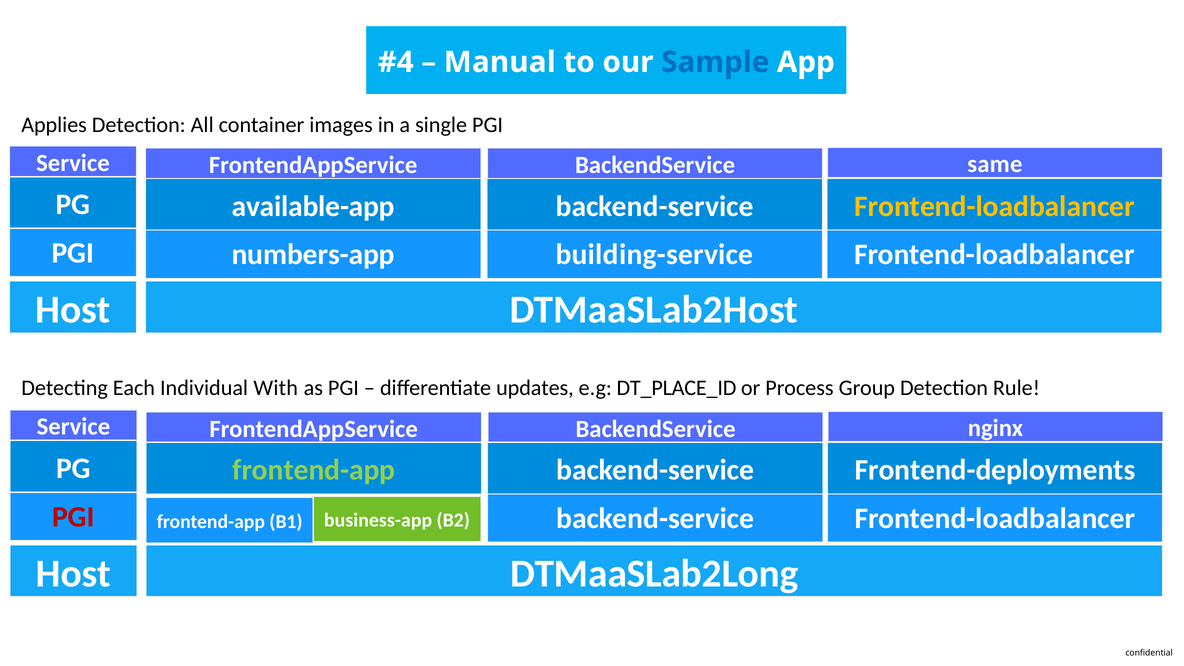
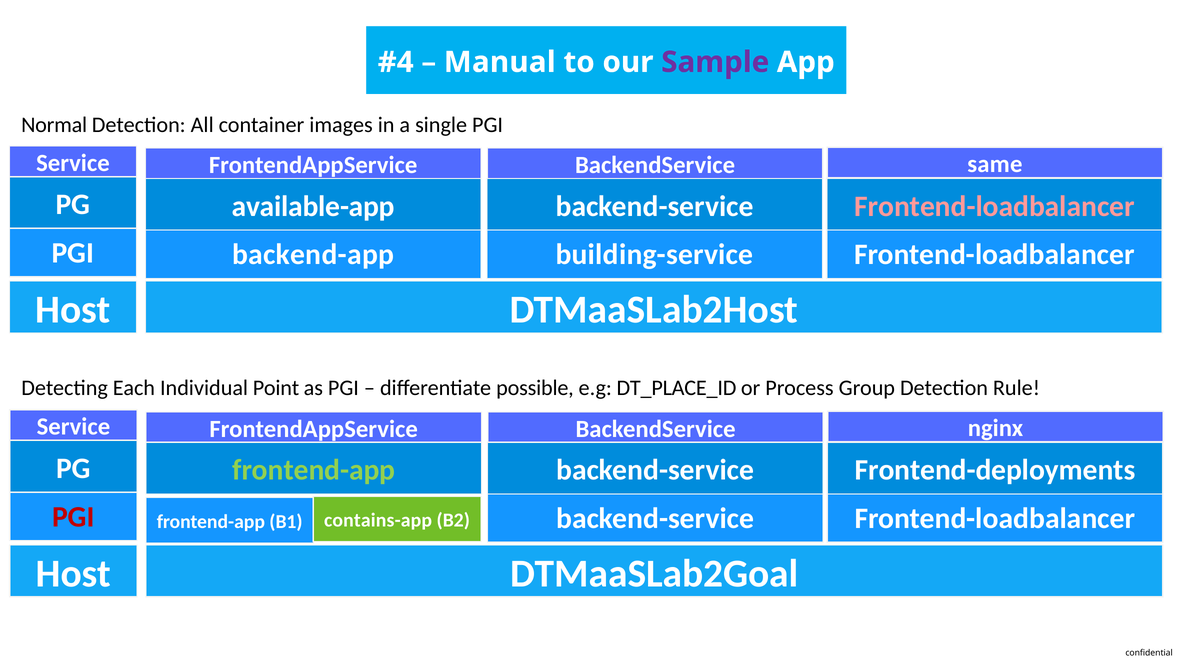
Sample colour: blue -> purple
Applies: Applies -> Normal
Frontend-loadbalancer at (995, 206) colour: yellow -> pink
numbers-app: numbers-app -> backend-app
With: With -> Point
updates: updates -> possible
business-app: business-app -> contains-app
DTMaaSLab2Long: DTMaaSLab2Long -> DTMaaSLab2Goal
